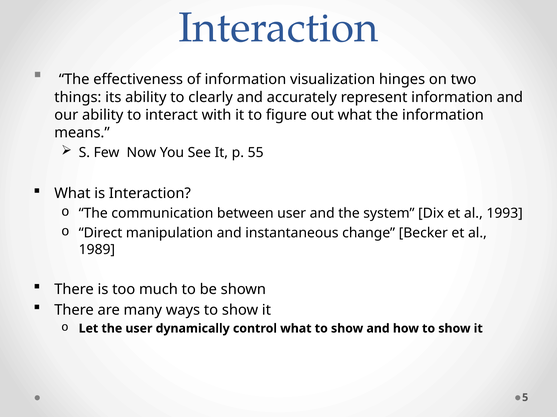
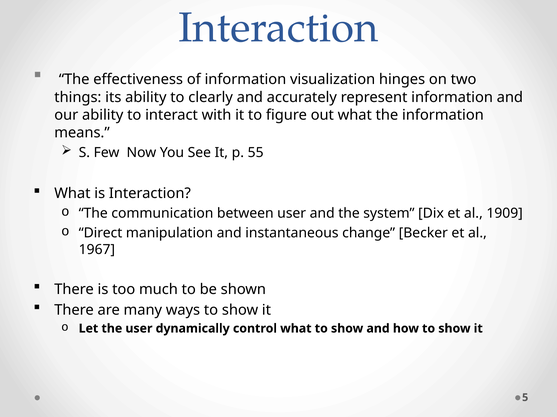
1993: 1993 -> 1909
1989: 1989 -> 1967
